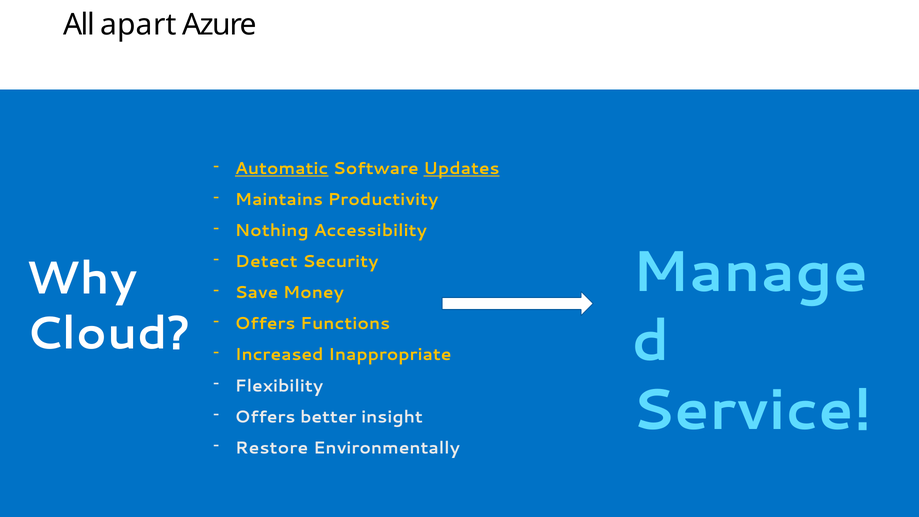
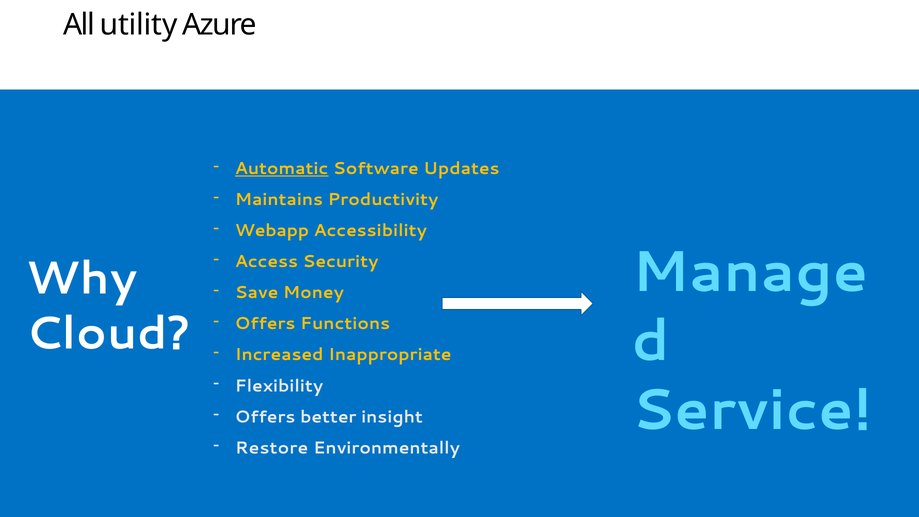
apart: apart -> utility
Updates underline: present -> none
Nothing: Nothing -> Webapp
Detect: Detect -> Access
